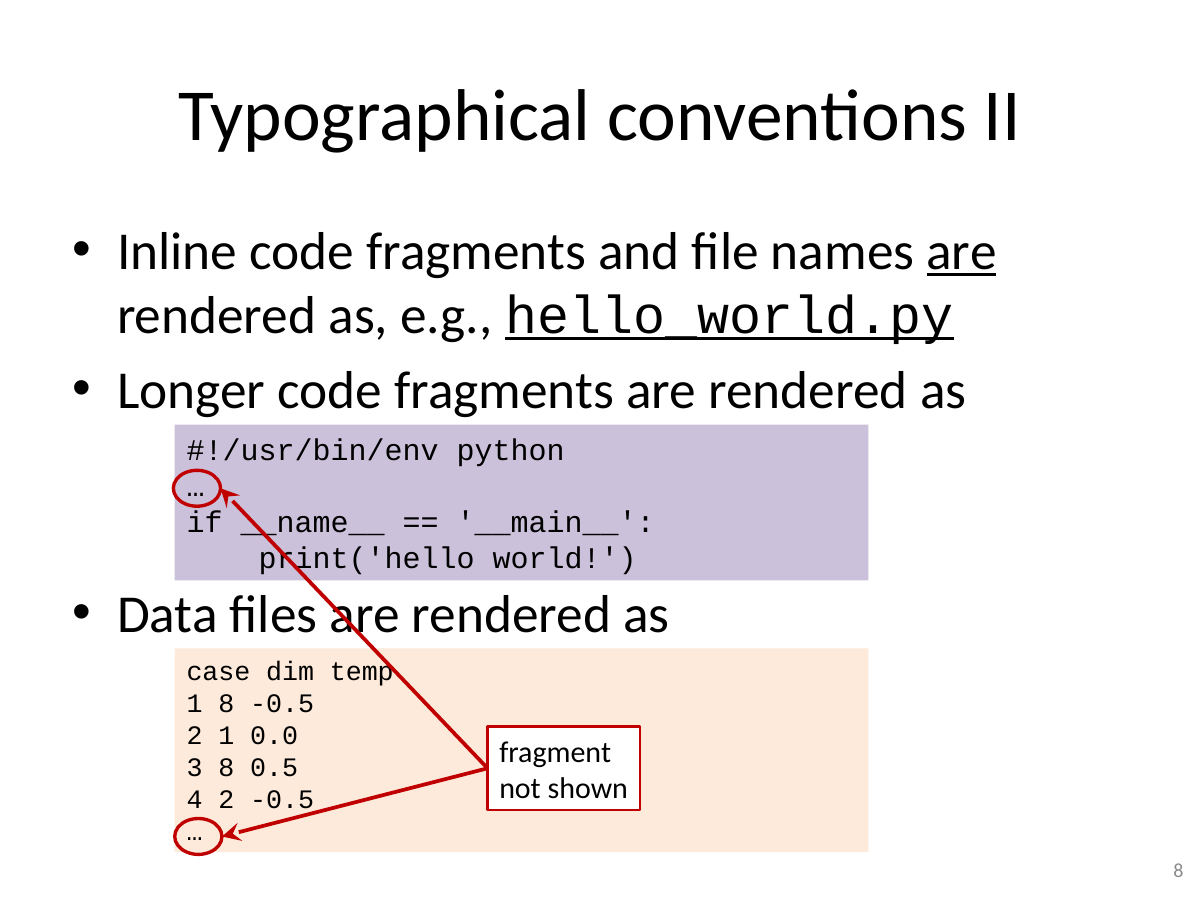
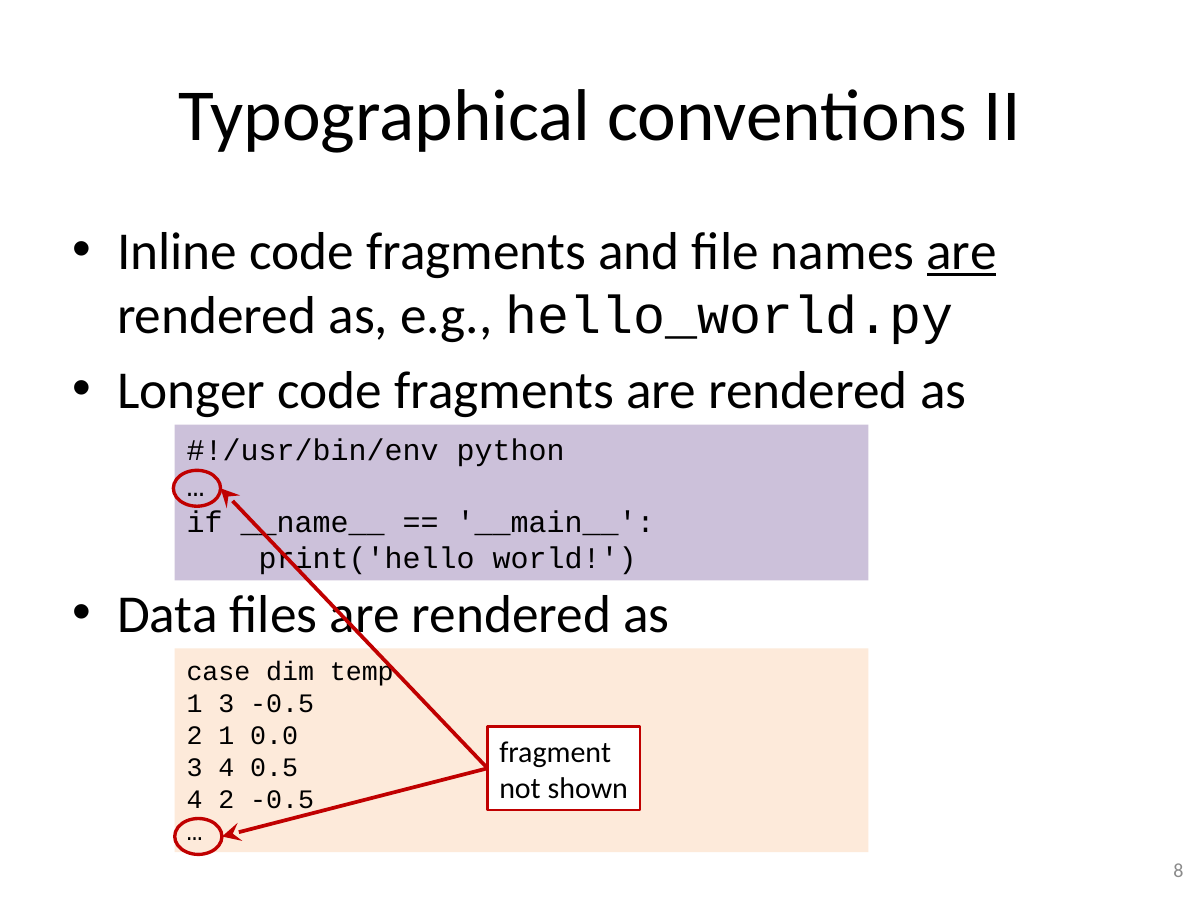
hello_world.py underline: present -> none
1 8: 8 -> 3
3 8: 8 -> 4
